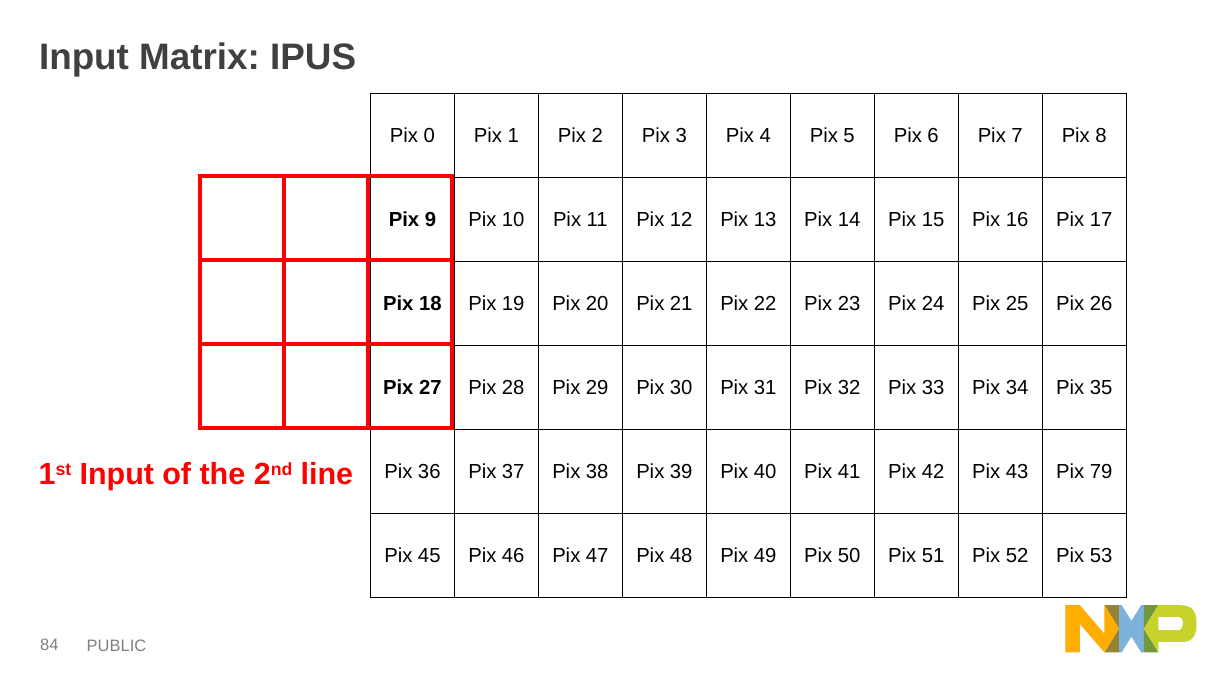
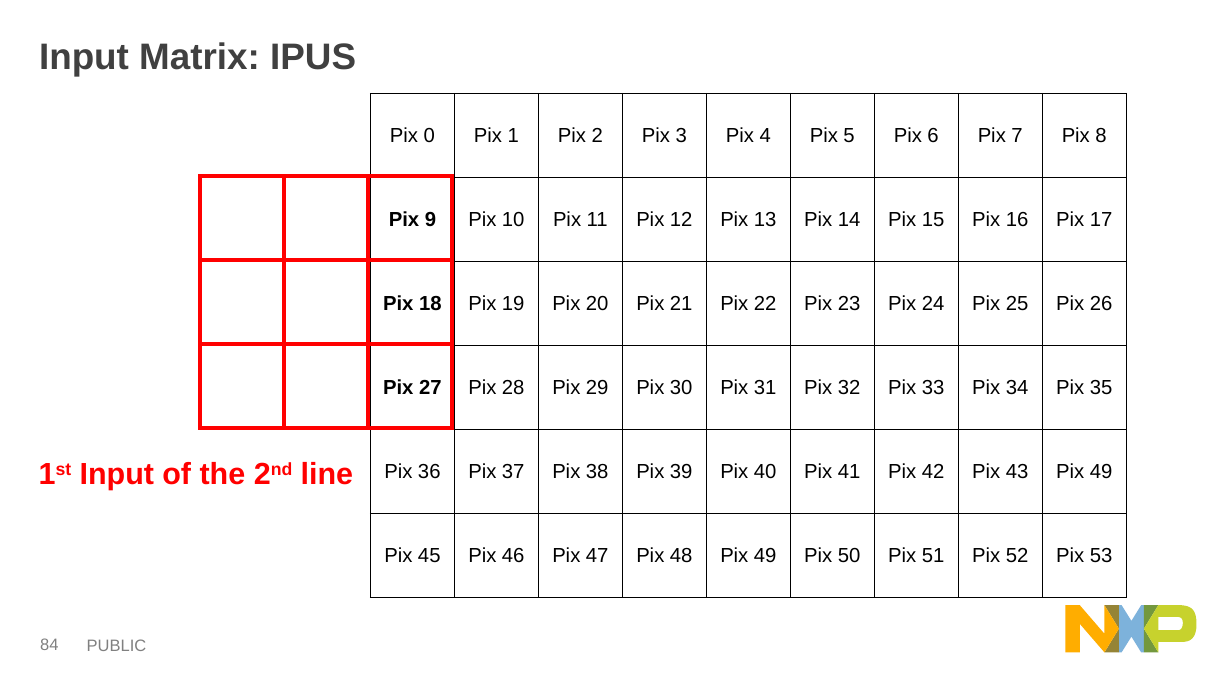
43 Pix 79: 79 -> 49
